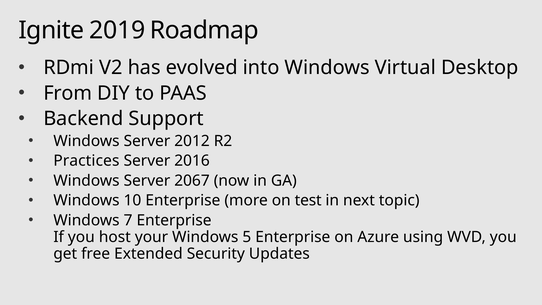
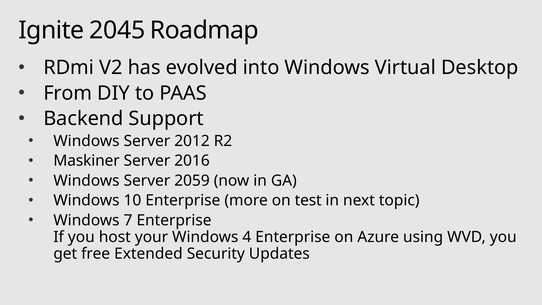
2019: 2019 -> 2045
Practices: Practices -> Maskiner
2067: 2067 -> 2059
5: 5 -> 4
